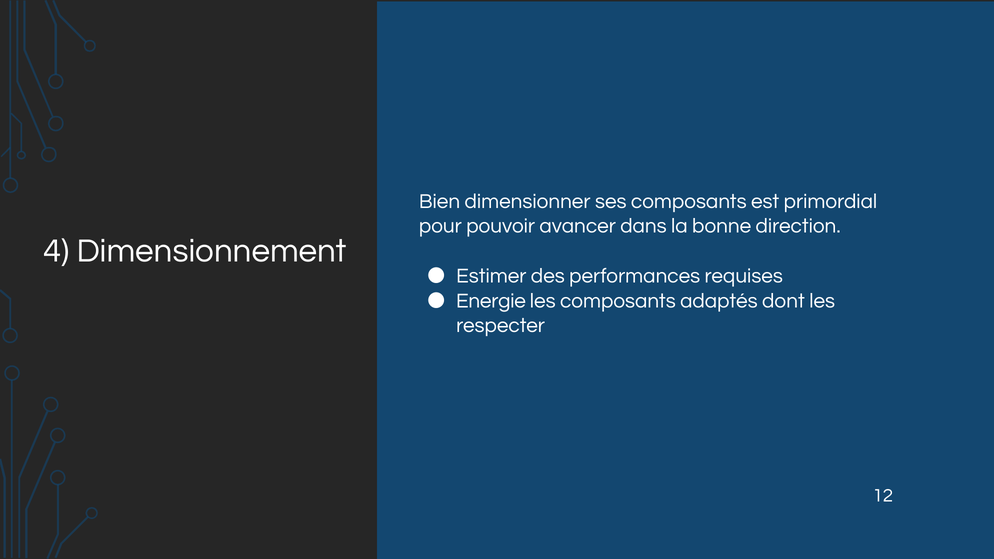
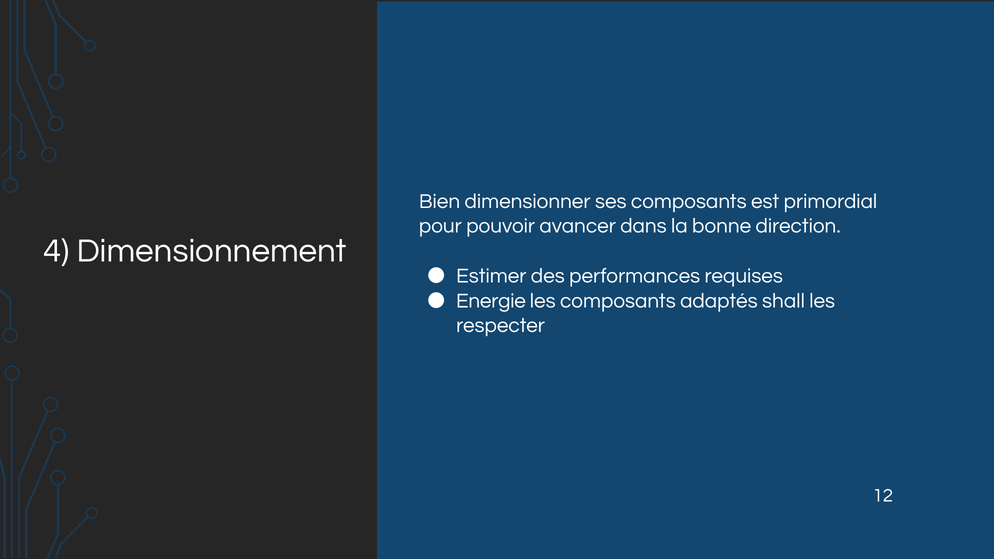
dont: dont -> shall
